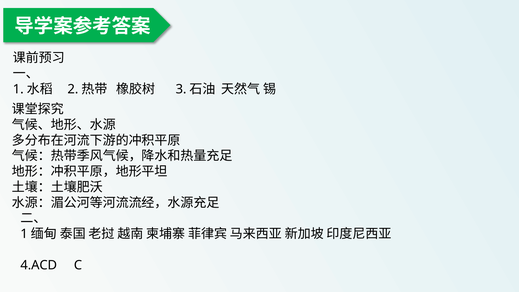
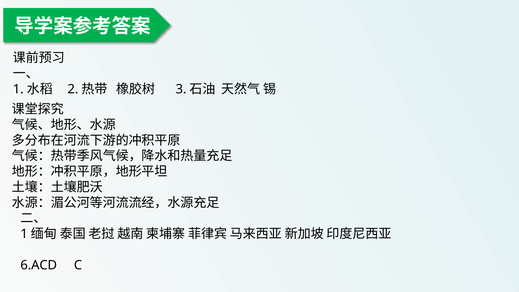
4.ACD: 4.ACD -> 6.ACD
